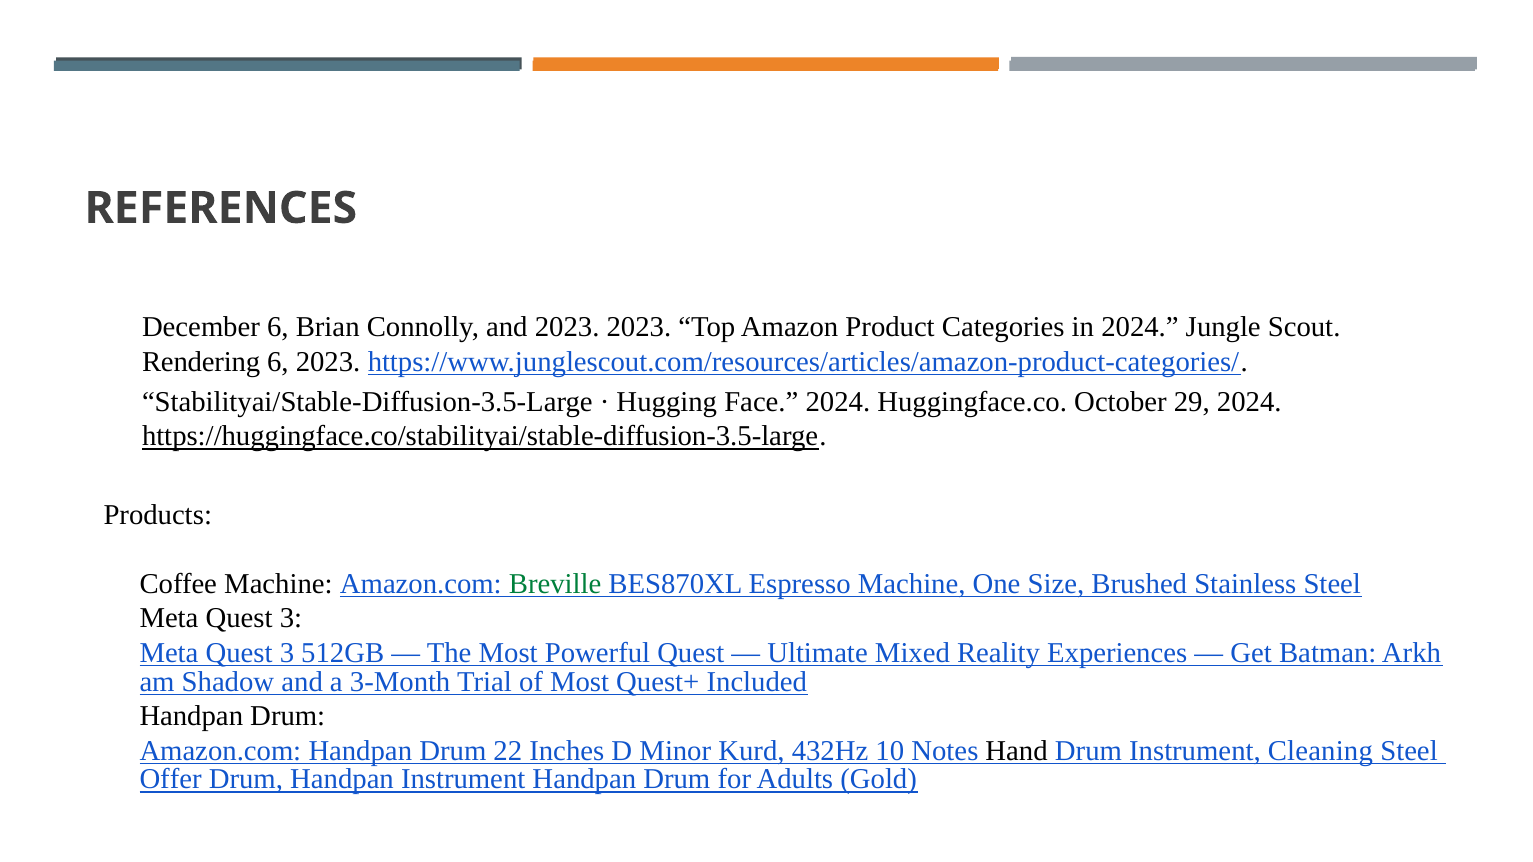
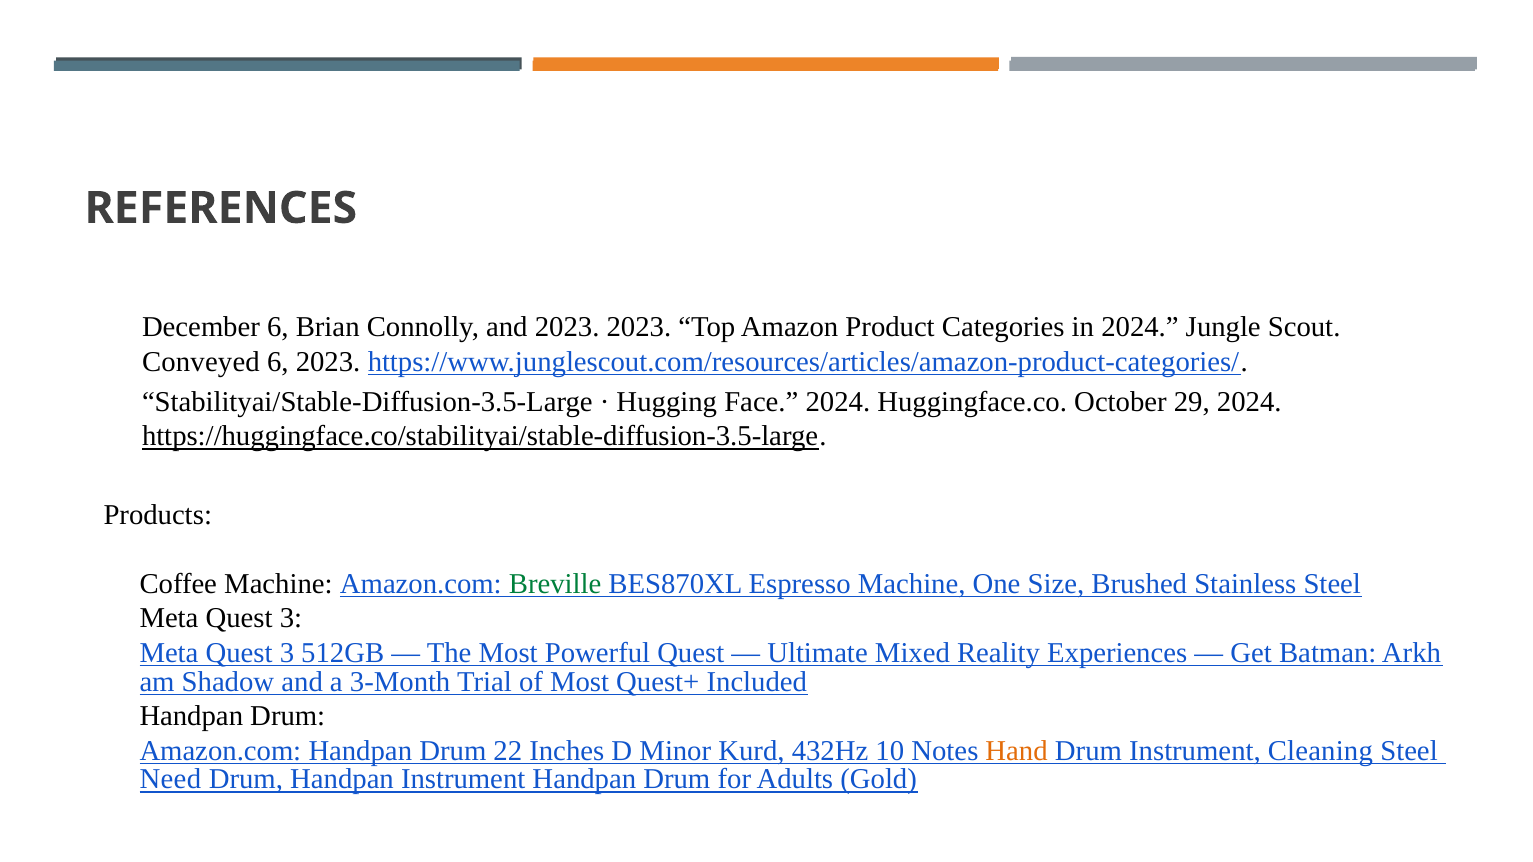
Rendering: Rendering -> Conveyed
Hand colour: black -> orange
Offer: Offer -> Need
